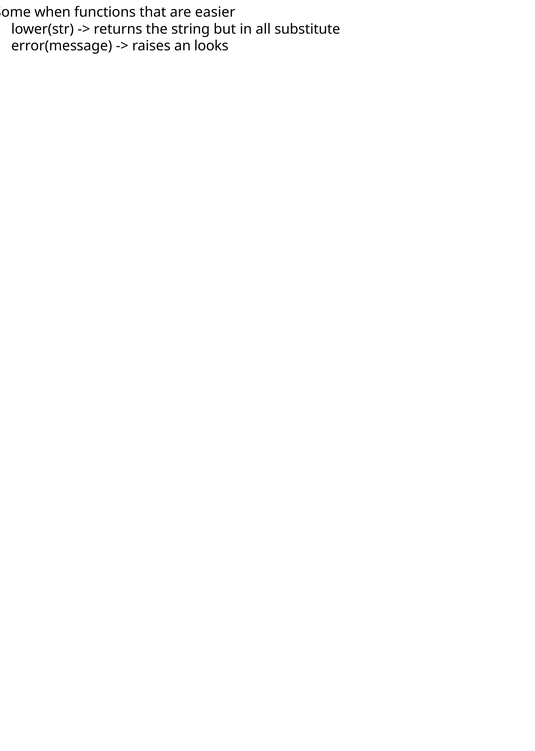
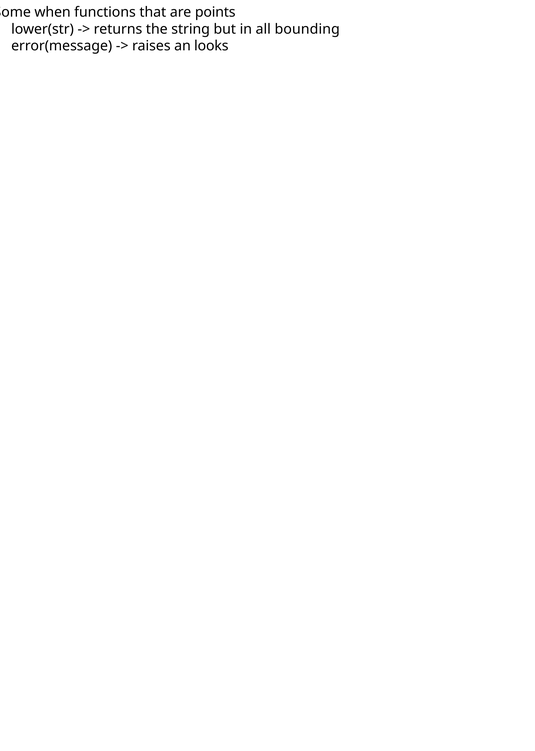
easier: easier -> points
substitute: substitute -> bounding
